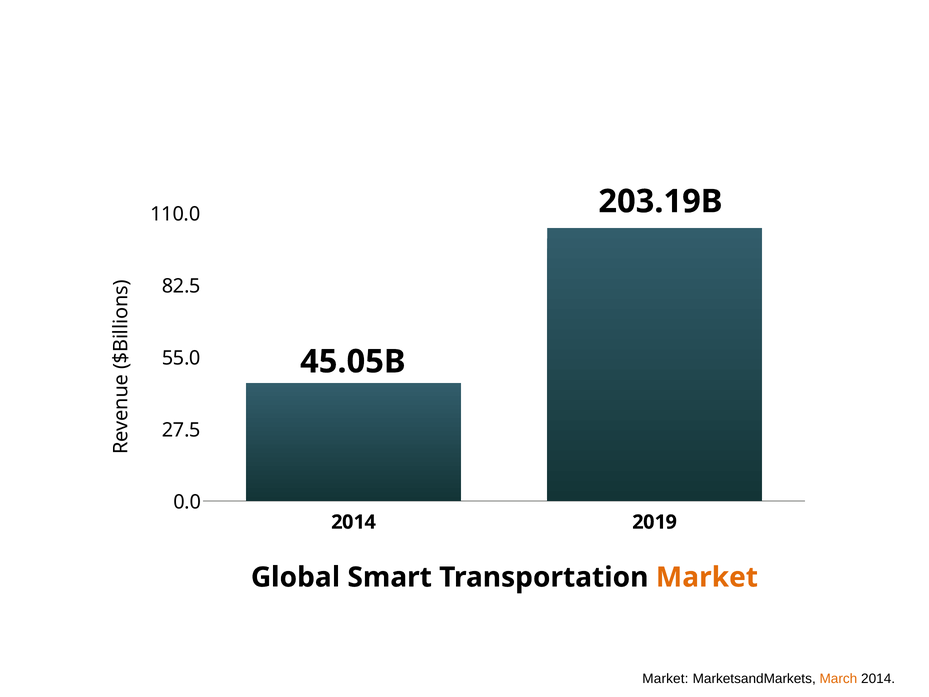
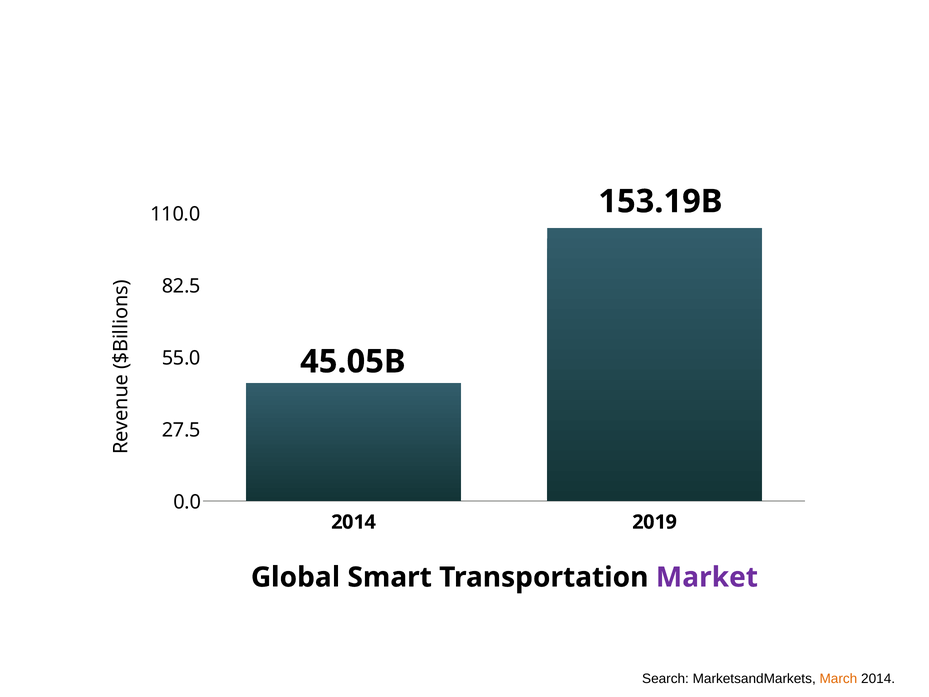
203.19B: 203.19B -> 153.19B
Market at (707, 577) colour: orange -> purple
Market at (665, 679): Market -> Search
